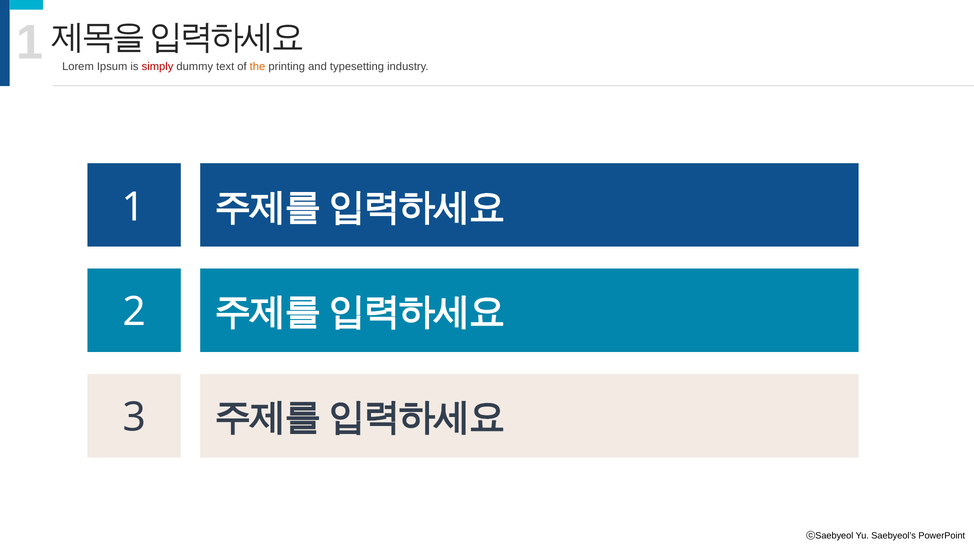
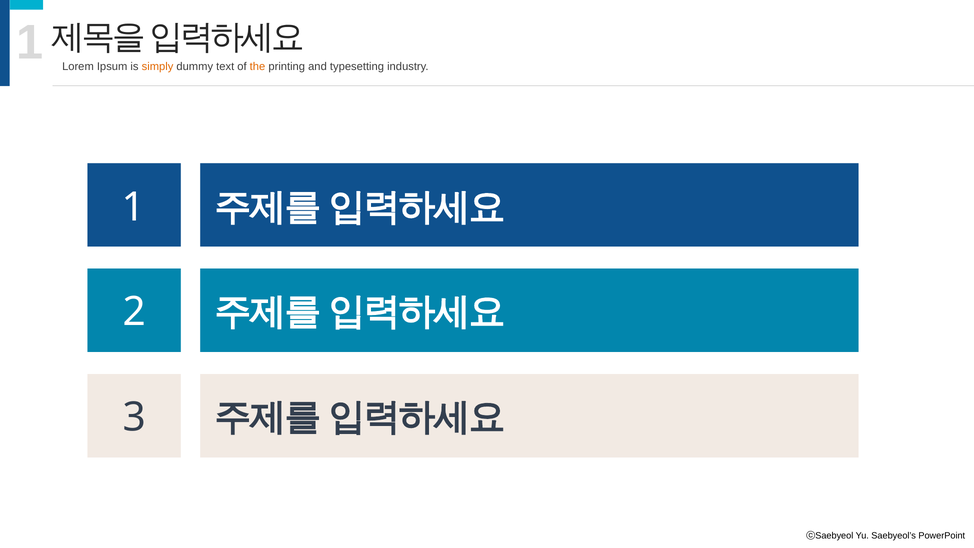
simply colour: red -> orange
